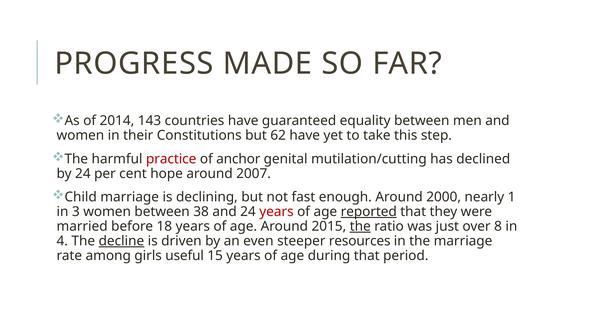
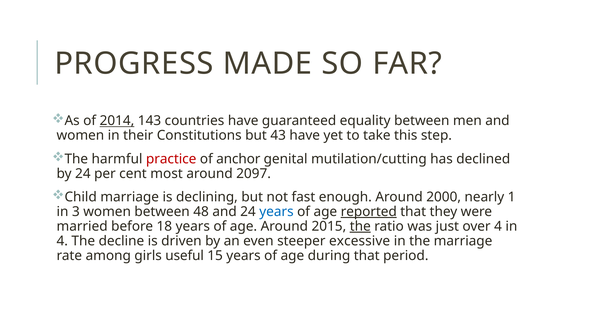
2014 underline: none -> present
62: 62 -> 43
hope: hope -> most
2007: 2007 -> 2097
38: 38 -> 48
years at (276, 212) colour: red -> blue
over 8: 8 -> 4
decline underline: present -> none
resources: resources -> excessive
